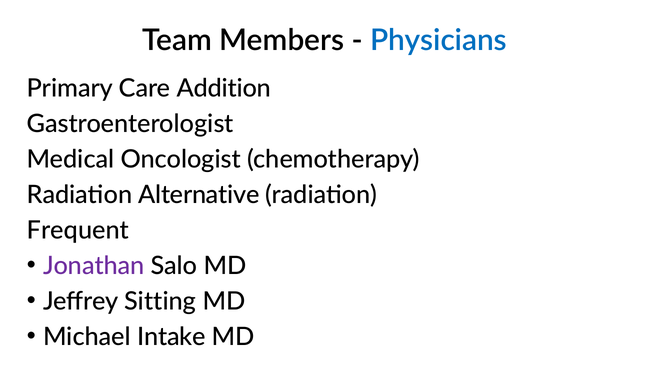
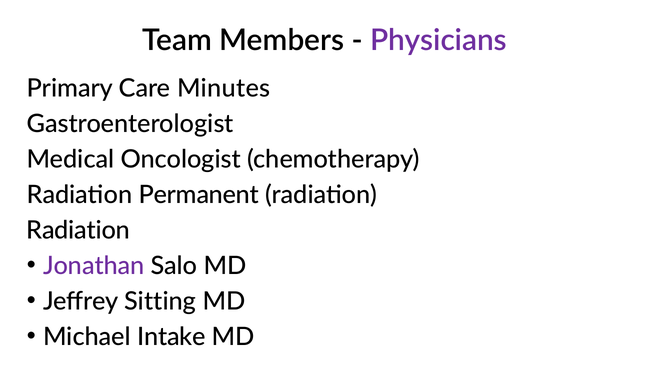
Physicians colour: blue -> purple
Addition: Addition -> Minutes
Alternative: Alternative -> Permanent
Frequent at (78, 230): Frequent -> Radiation
